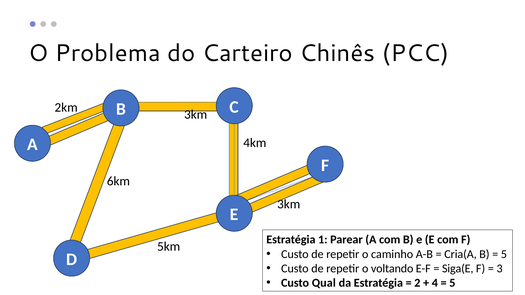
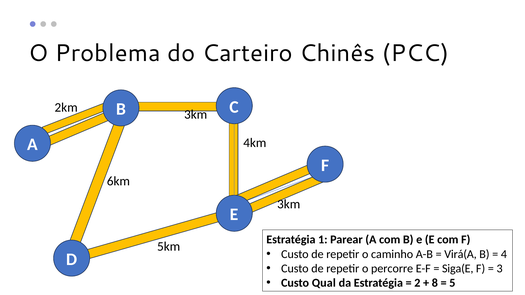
Cria(A: Cria(A -> Virá(A
5 at (504, 254): 5 -> 4
voltando: voltando -> percorre
4: 4 -> 8
